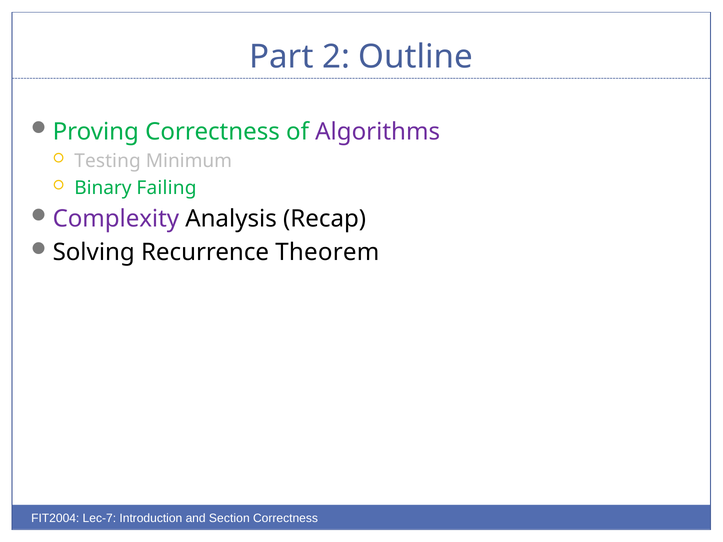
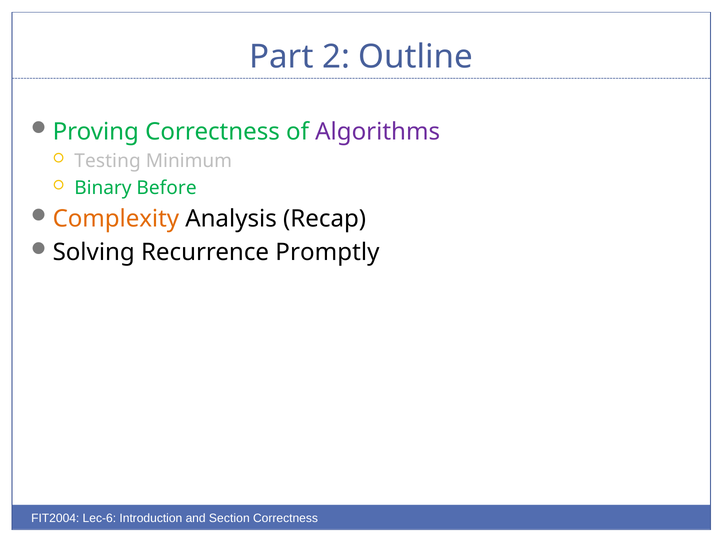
Failing: Failing -> Before
Complexity colour: purple -> orange
Theorem: Theorem -> Promptly
Lec-7: Lec-7 -> Lec-6
